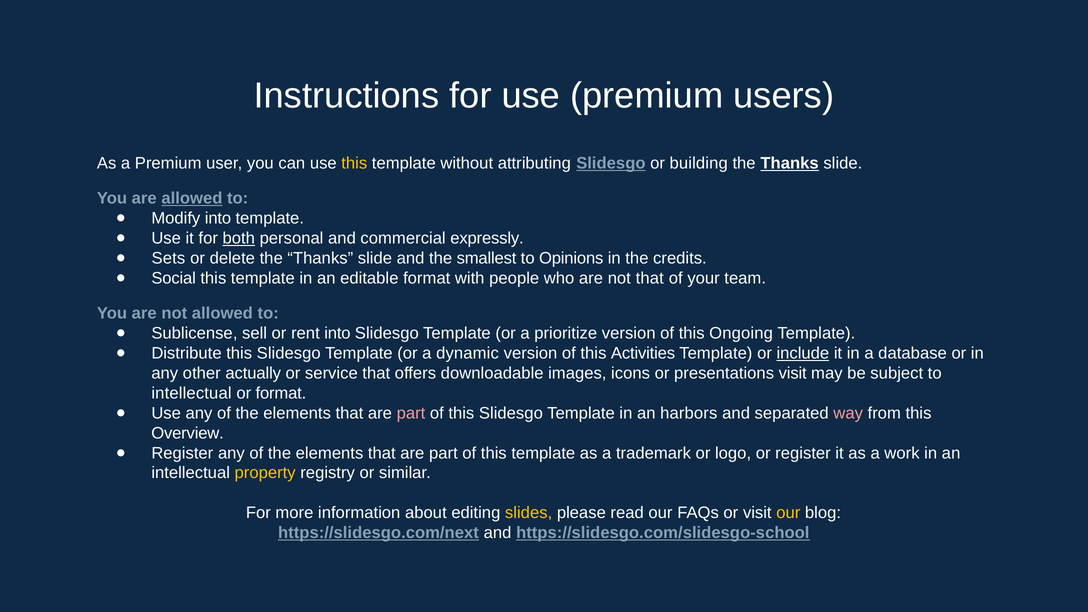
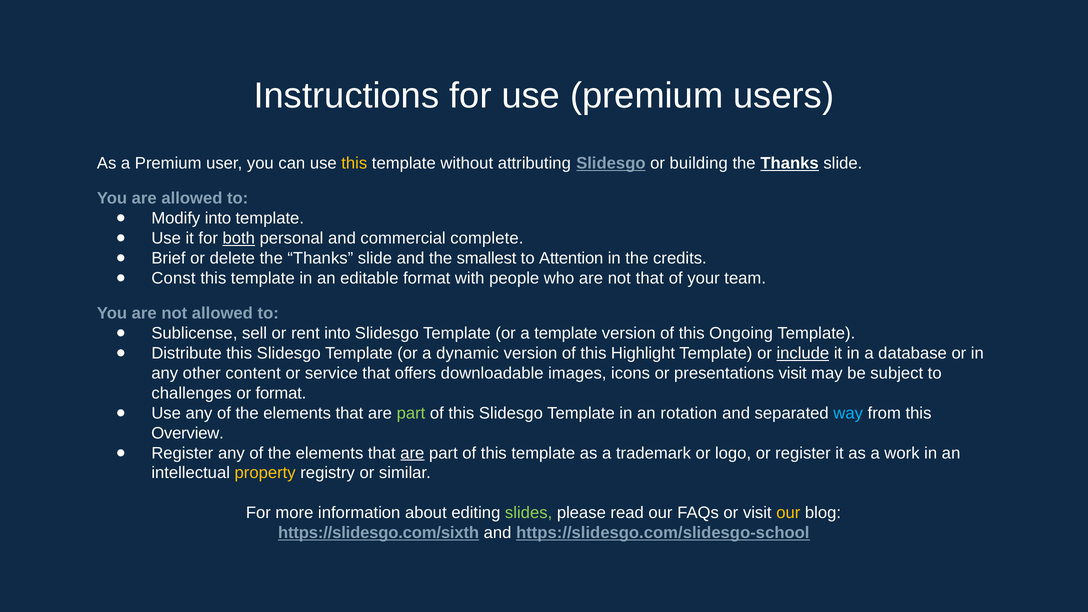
allowed at (192, 198) underline: present -> none
expressly: expressly -> complete
Sets: Sets -> Brief
Opinions: Opinions -> Attention
Social: Social -> Const
a prioritize: prioritize -> template
Activities: Activities -> Highlight
actually: actually -> content
intellectual at (191, 393): intellectual -> challenges
part at (411, 413) colour: pink -> light green
harbors: harbors -> rotation
way colour: pink -> light blue
are at (412, 453) underline: none -> present
slides colour: yellow -> light green
https://slidesgo.com/next: https://slidesgo.com/next -> https://slidesgo.com/sixth
